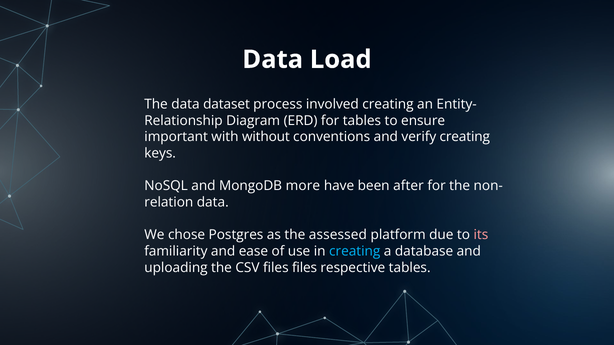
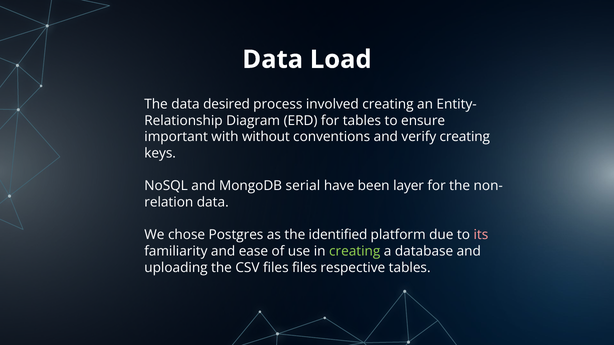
dataset: dataset -> desired
more: more -> serial
after: after -> layer
assessed: assessed -> identified
creating at (355, 252) colour: light blue -> light green
